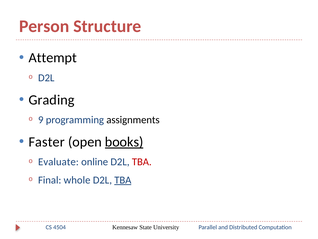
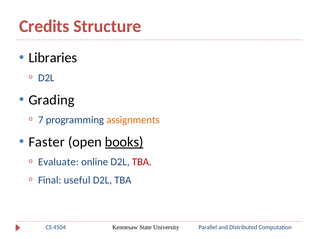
Person: Person -> Credits
Attempt: Attempt -> Libraries
9: 9 -> 7
assignments colour: black -> orange
whole: whole -> useful
TBA at (123, 180) underline: present -> none
